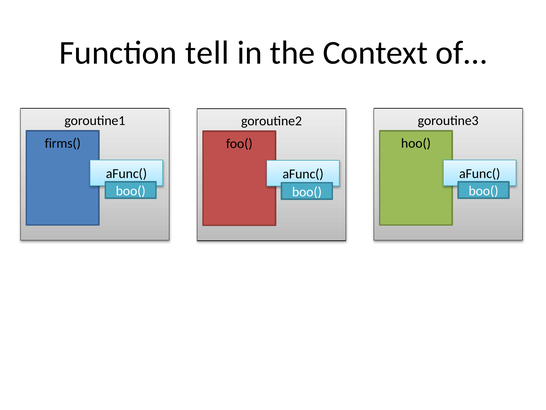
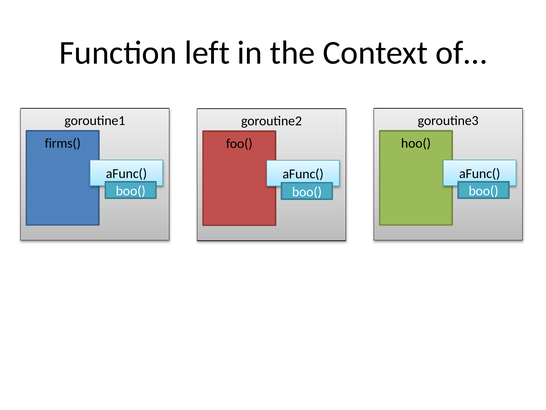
tell: tell -> left
